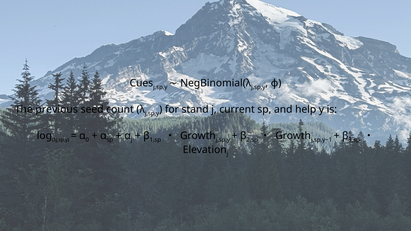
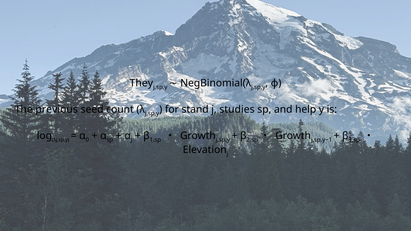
Cues: Cues -> They
current: current -> studies
